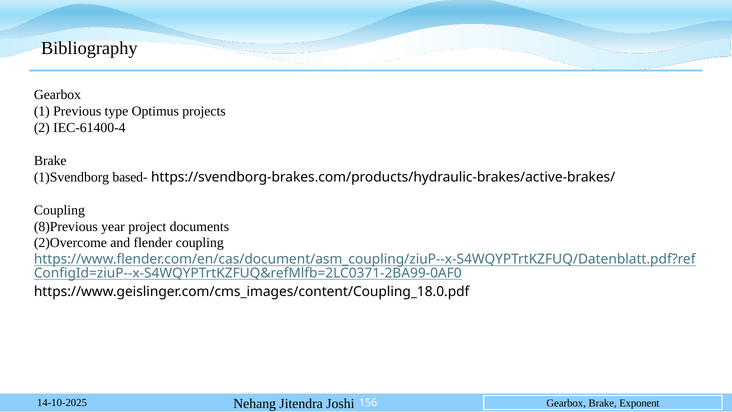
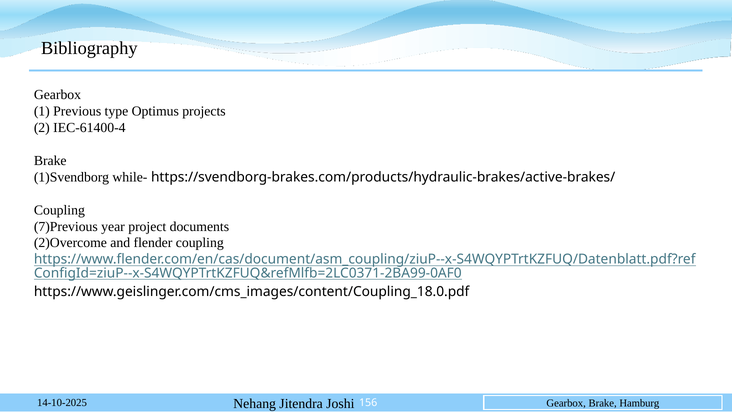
based-: based- -> while-
8)Previous: 8)Previous -> 7)Previous
Exponent: Exponent -> Hamburg
